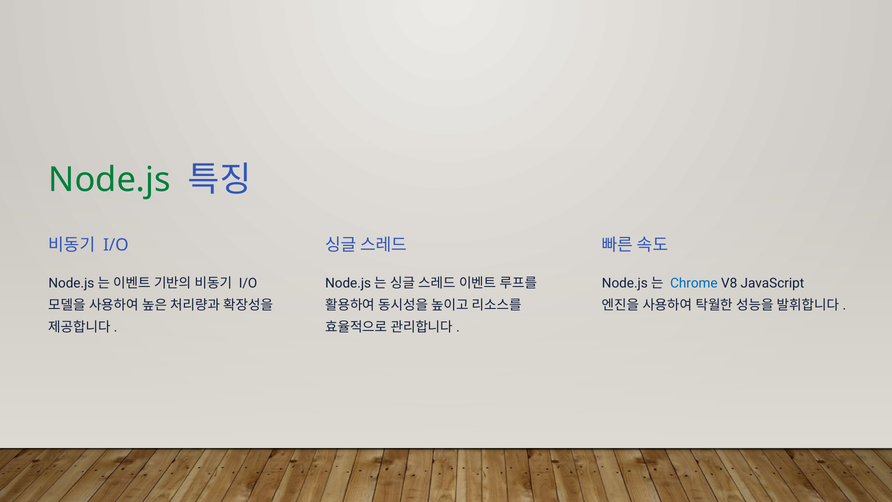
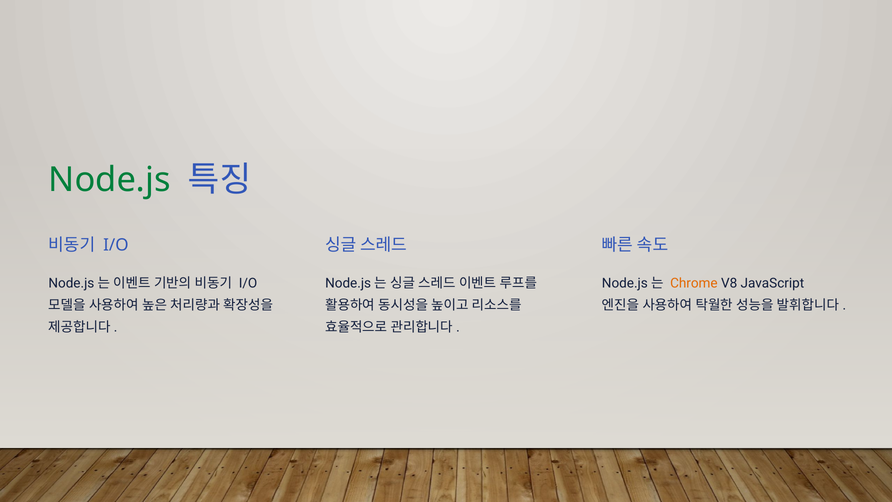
Chrome colour: blue -> orange
